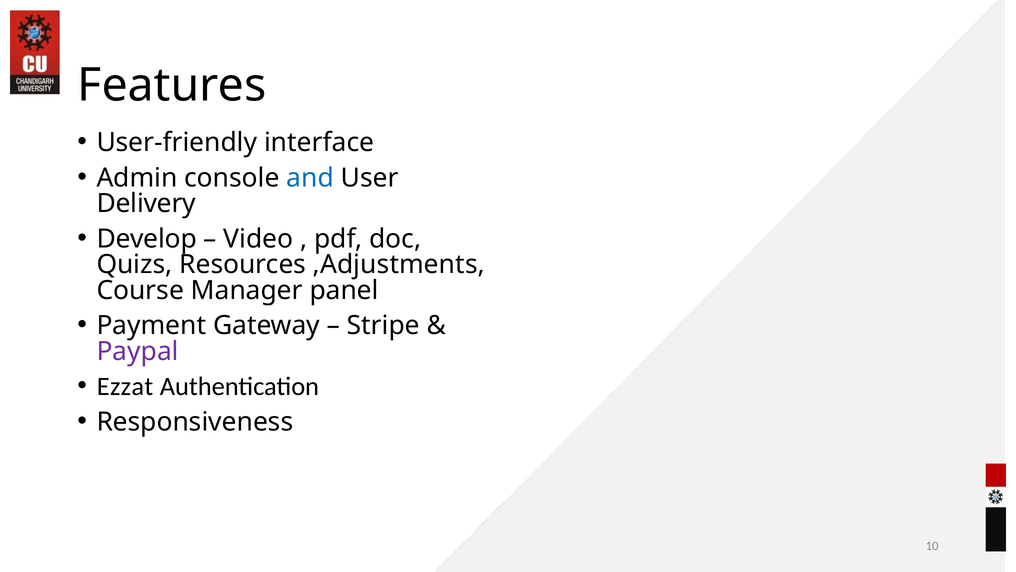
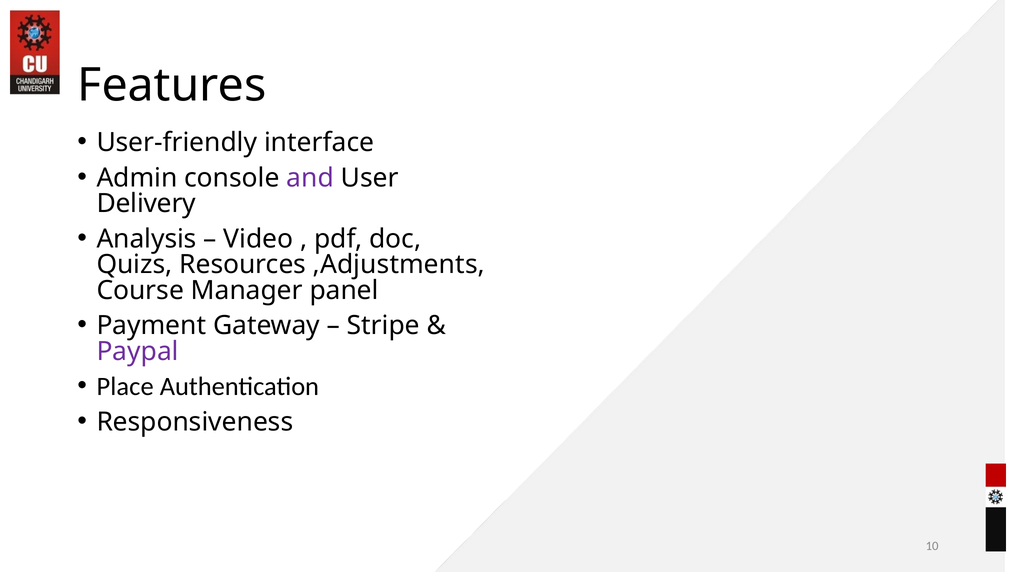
and colour: blue -> purple
Develop: Develop -> Analysis
Ezzat: Ezzat -> Place
